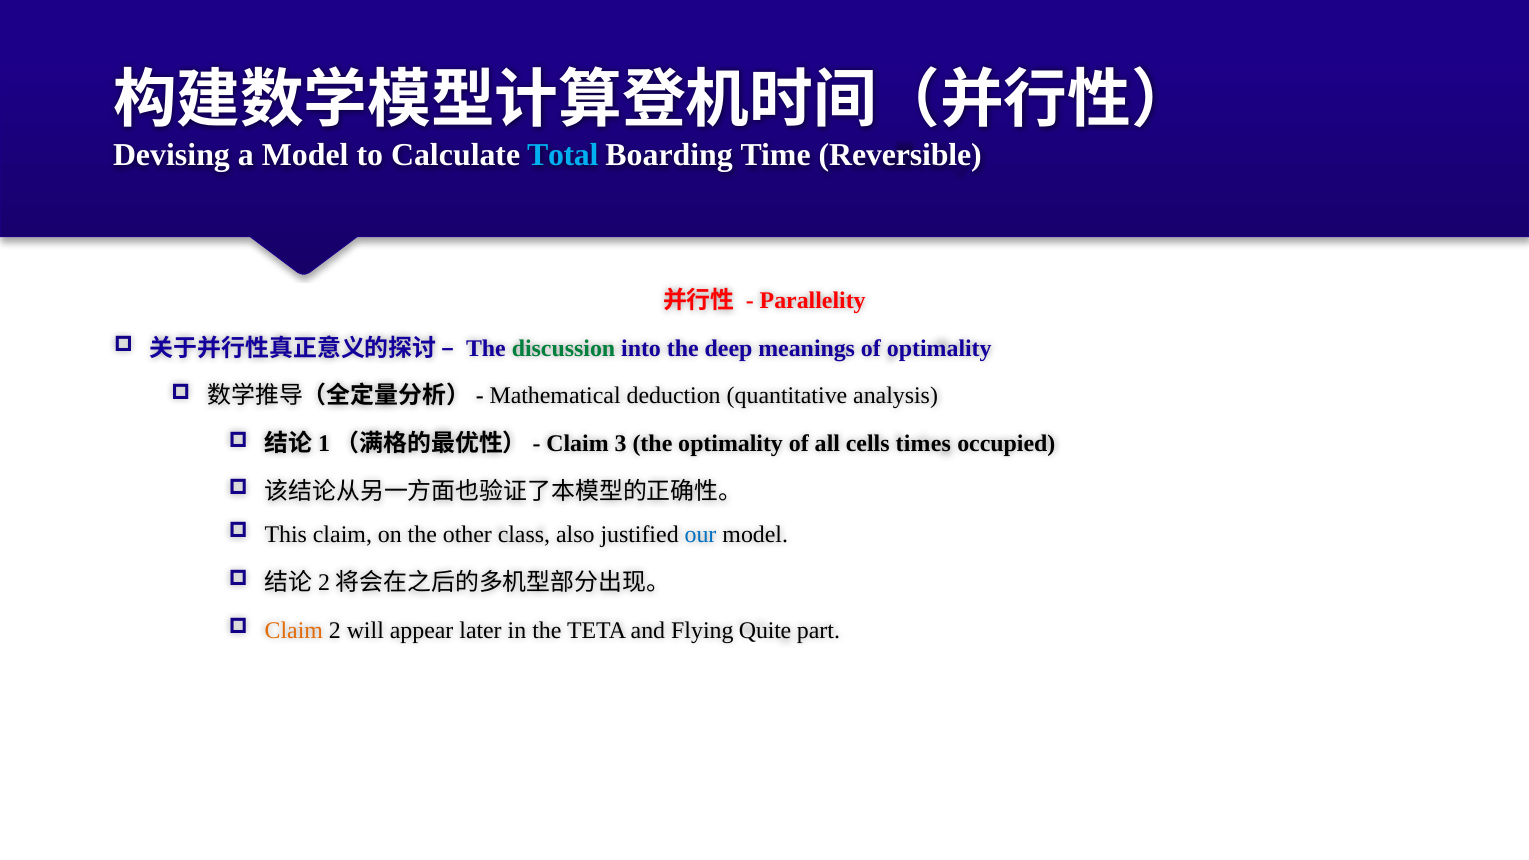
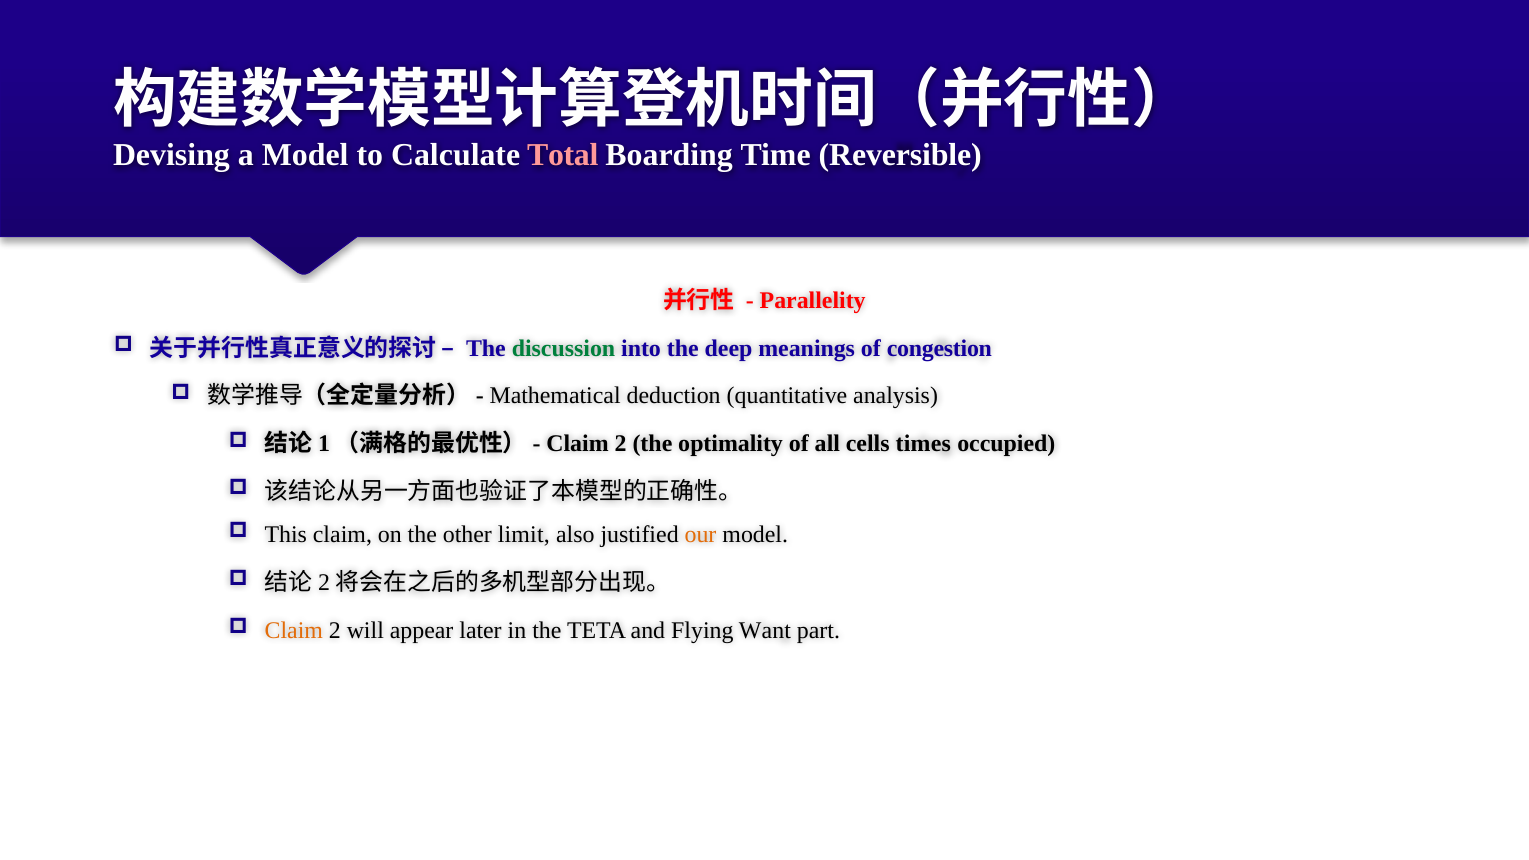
Total colour: light blue -> pink
of optimality: optimality -> congestion
3 at (621, 444): 3 -> 2
class: class -> limit
our colour: blue -> orange
Quite: Quite -> Want
